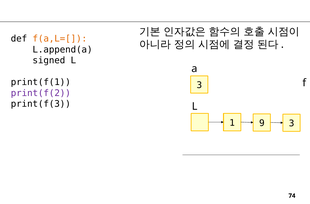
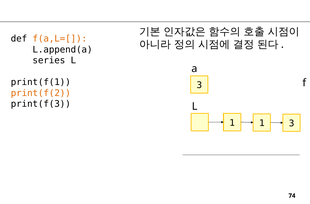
signed: signed -> series
print(f(2 colour: purple -> orange
1 9: 9 -> 1
